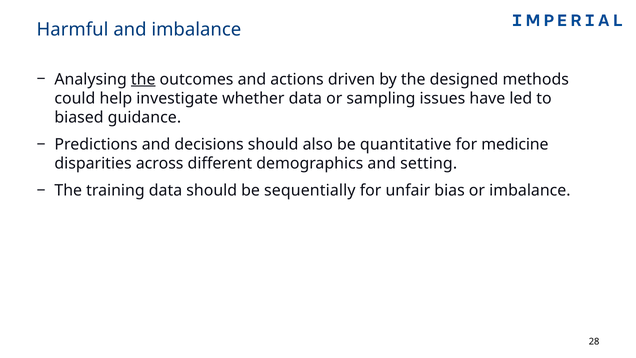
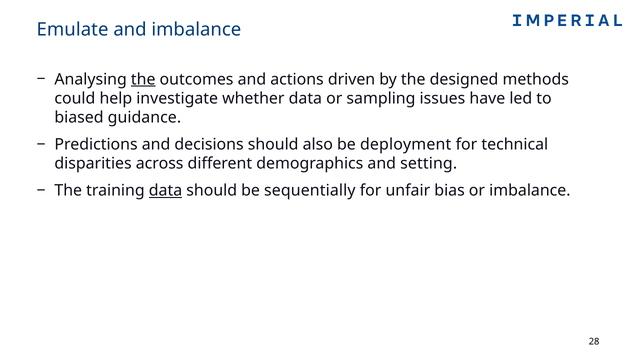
Harmful: Harmful -> Emulate
quantitative: quantitative -> deployment
medicine: medicine -> technical
data at (166, 190) underline: none -> present
